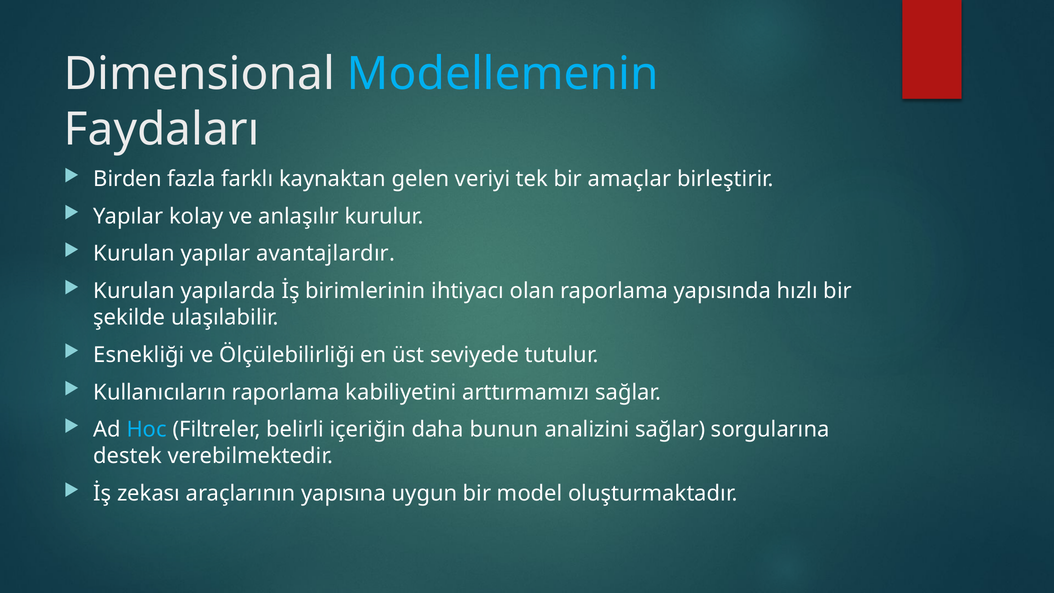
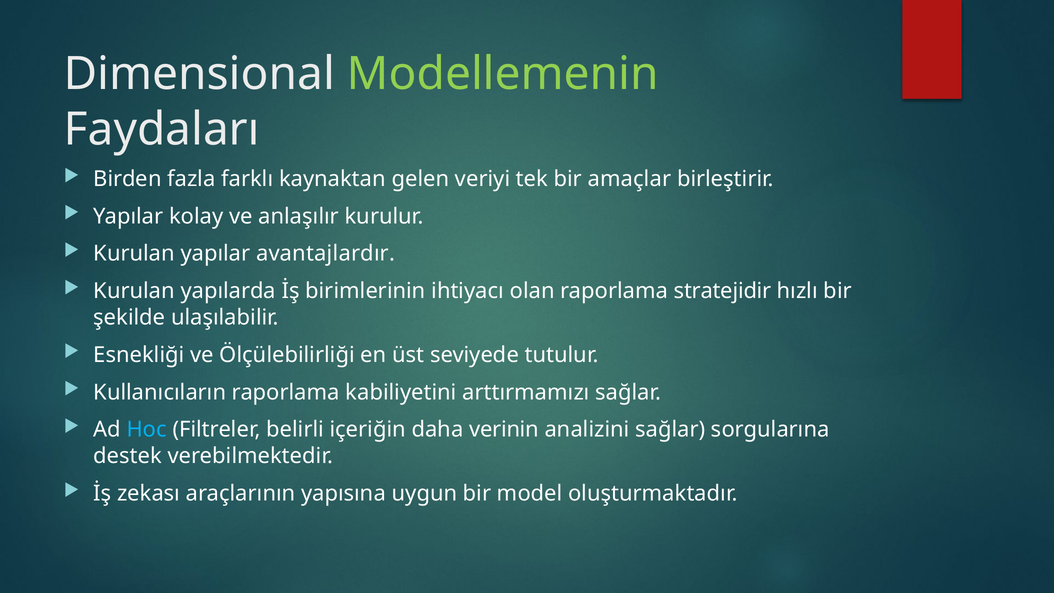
Modellemenin colour: light blue -> light green
yapısında: yapısında -> stratejidir
bunun: bunun -> verinin
